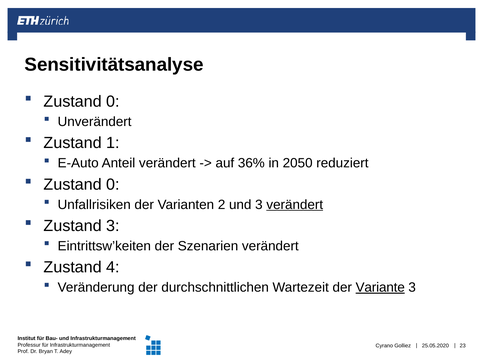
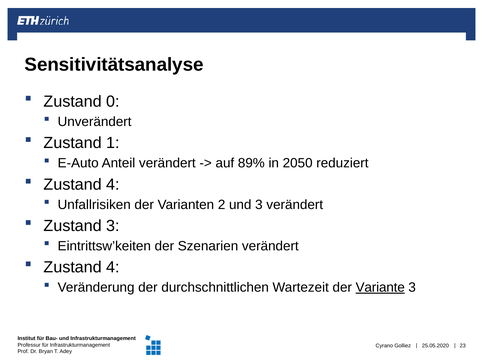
36%: 36% -> 89%
0 at (113, 185): 0 -> 4
verändert at (295, 205) underline: present -> none
